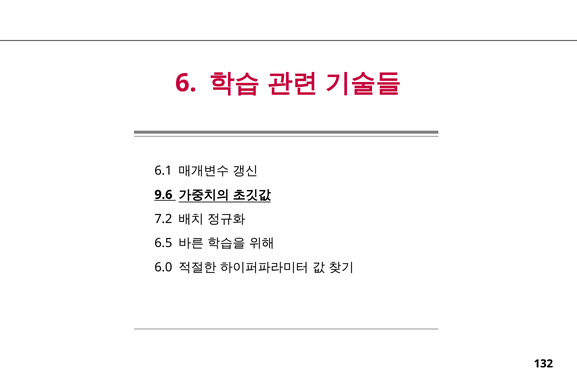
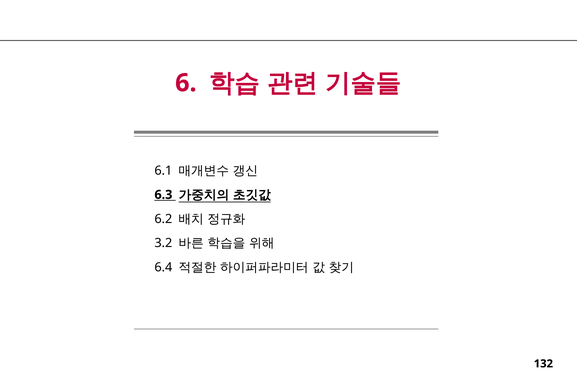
9.6: 9.6 -> 6.3
7.2: 7.2 -> 6.2
6.5: 6.5 -> 3.2
6.0: 6.0 -> 6.4
